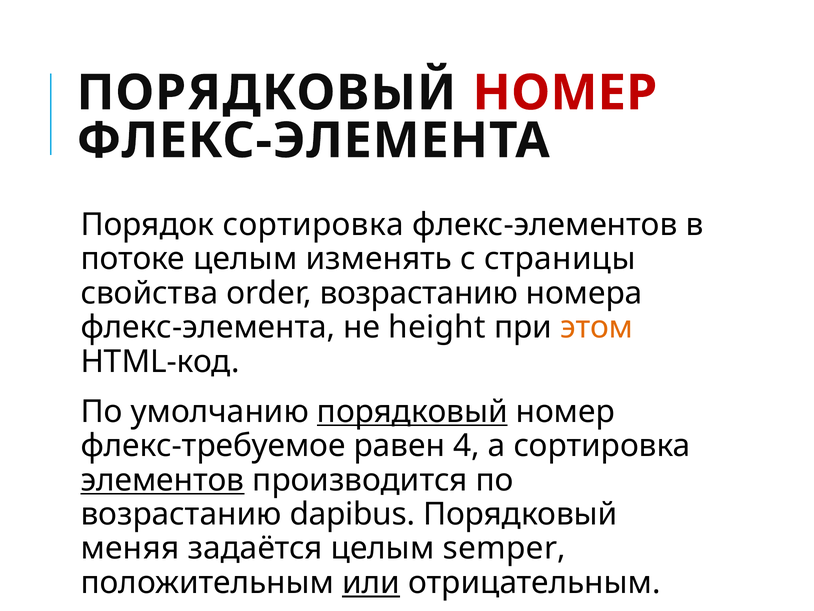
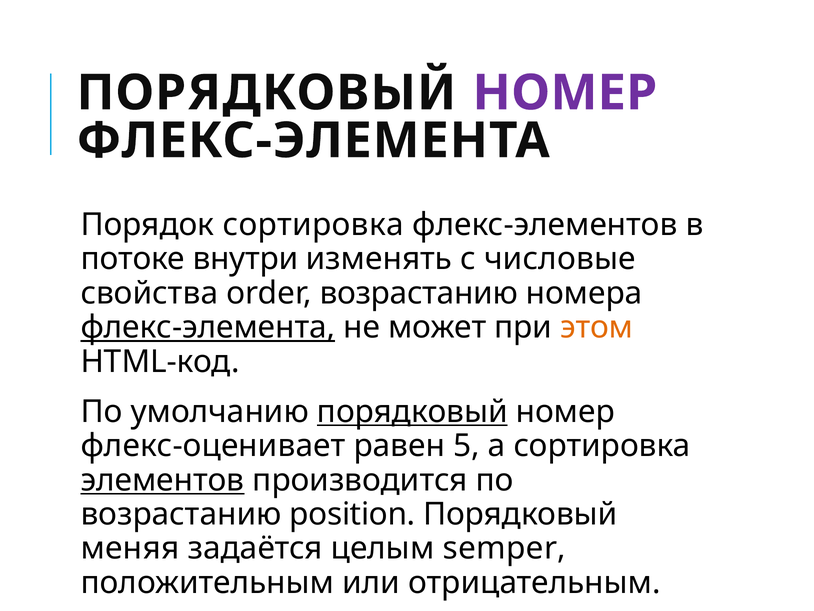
НОМЕР at (565, 93) colour: red -> purple
потоке целым: целым -> внутри
страницы: страницы -> числовые
флекс-элемента at (208, 327) underline: none -> present
height: height -> может
флекс-требуемое: флекс-требуемое -> флекс-оценивает
4: 4 -> 5
dapibus: dapibus -> position
или underline: present -> none
